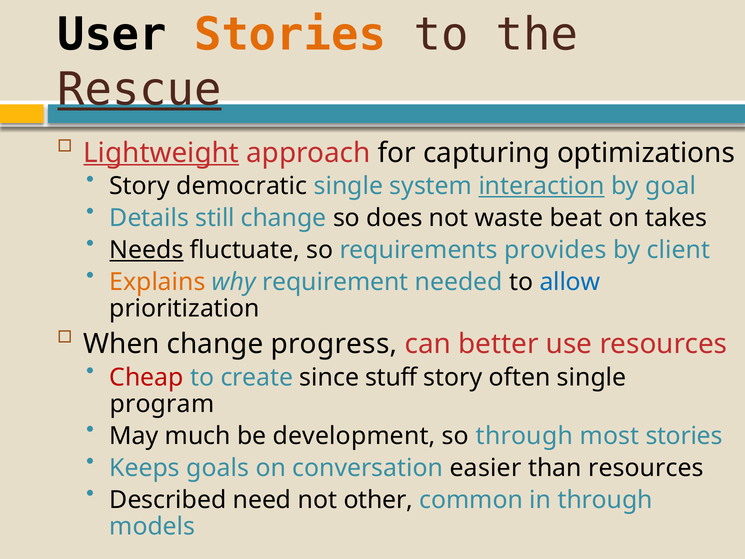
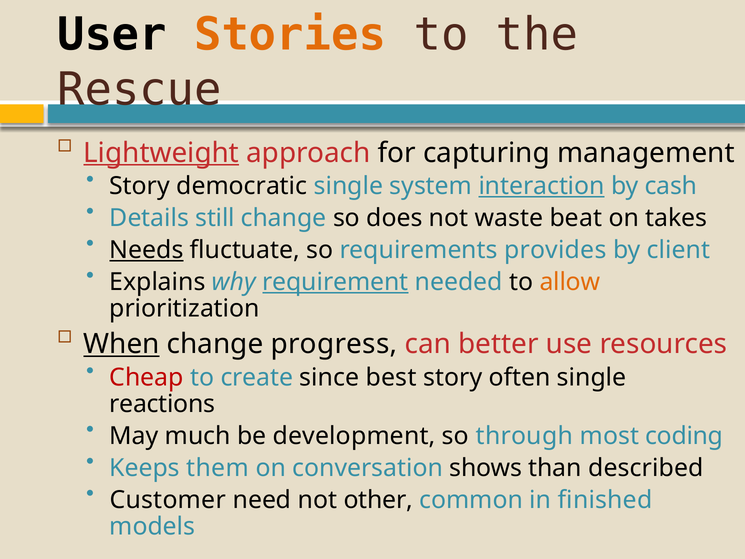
Rescue underline: present -> none
optimizations: optimizations -> management
goal: goal -> cash
Explains colour: orange -> black
requirement underline: none -> present
allow colour: blue -> orange
When underline: none -> present
stuff: stuff -> best
program: program -> reactions
most stories: stories -> coding
goals: goals -> them
easier: easier -> shows
than resources: resources -> described
Described: Described -> Customer
in through: through -> finished
